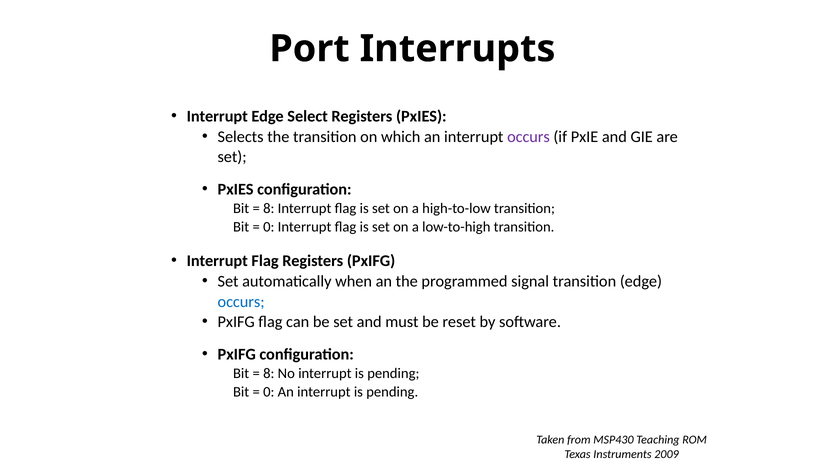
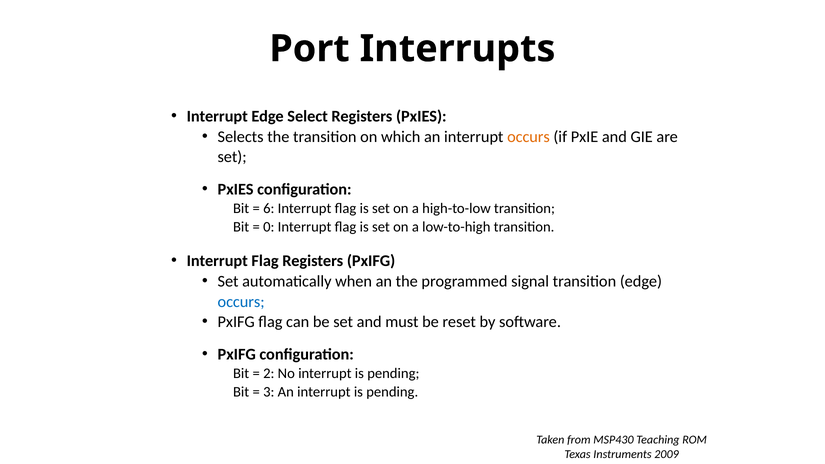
occurs at (529, 137) colour: purple -> orange
8 at (269, 209): 8 -> 6
8 at (269, 374): 8 -> 2
0 at (269, 392): 0 -> 3
